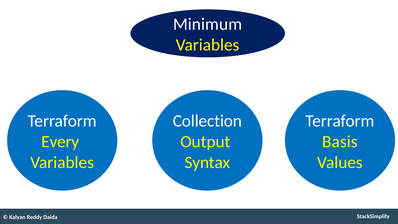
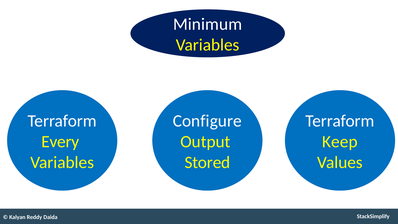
Collection: Collection -> Configure
Basis: Basis -> Keep
Syntax: Syntax -> Stored
